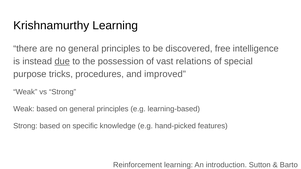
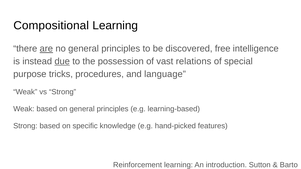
Krishnamurthy: Krishnamurthy -> Compositional
are underline: none -> present
improved: improved -> language
